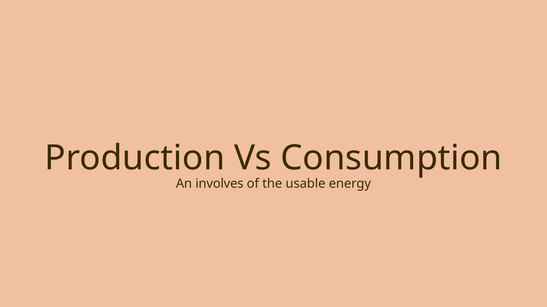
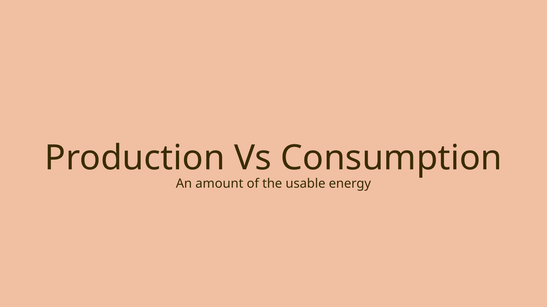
involves: involves -> amount
